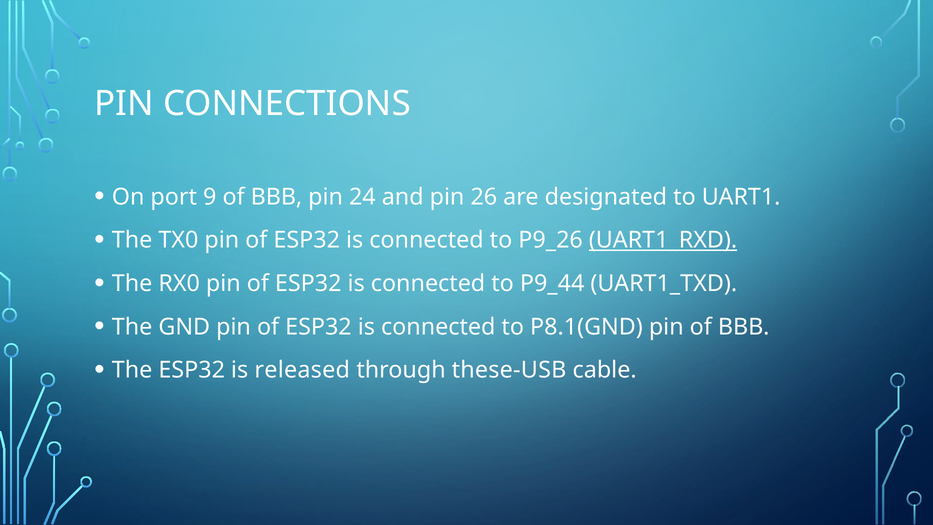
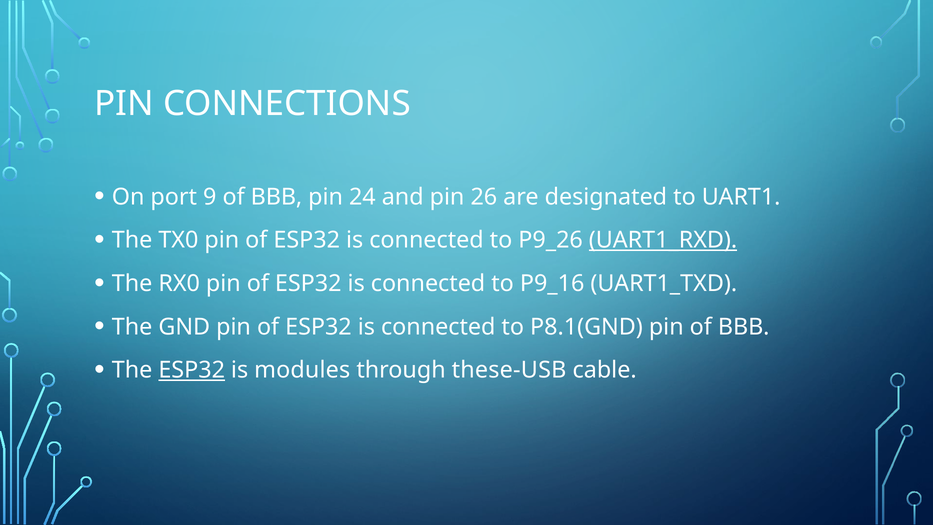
P9_44: P9_44 -> P9_16
ESP32 at (192, 370) underline: none -> present
released: released -> modules
